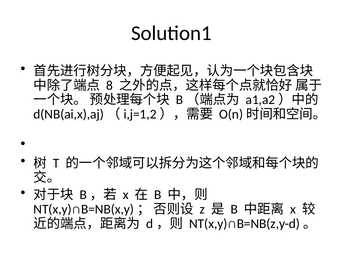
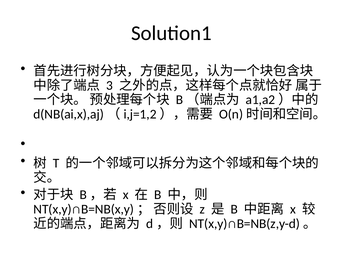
8: 8 -> 3
